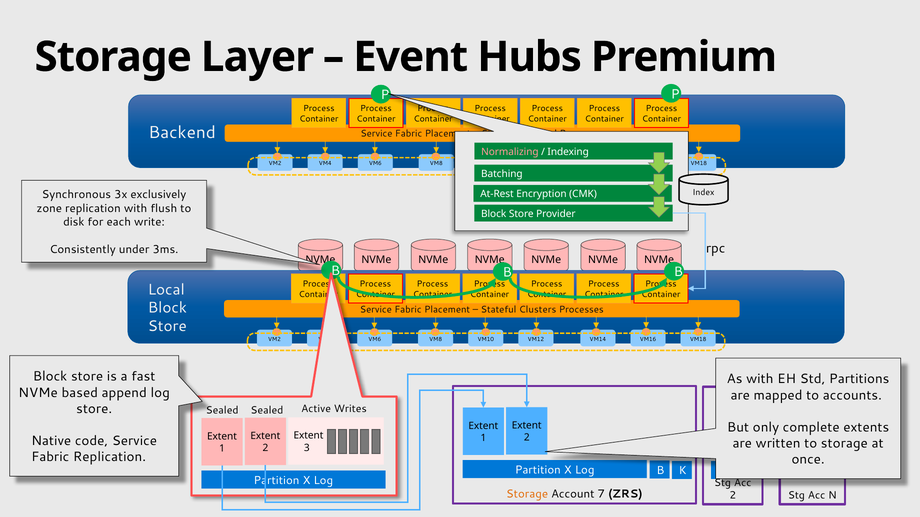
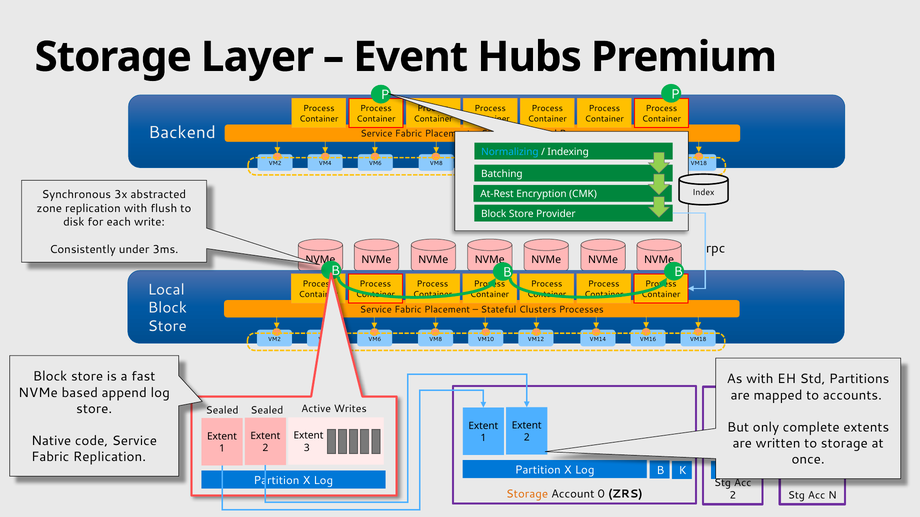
Normalizing colour: pink -> light blue
exclusively: exclusively -> abstracted
7: 7 -> 0
